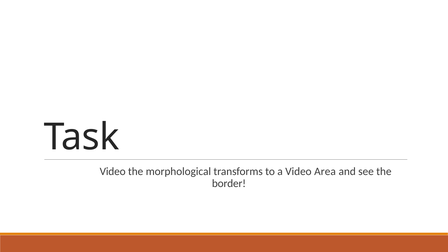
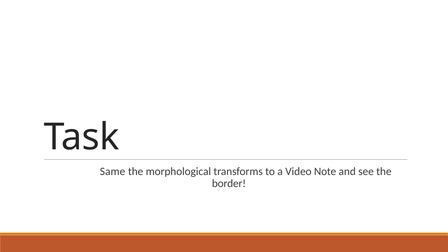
Video at (113, 171): Video -> Same
Area: Area -> Note
